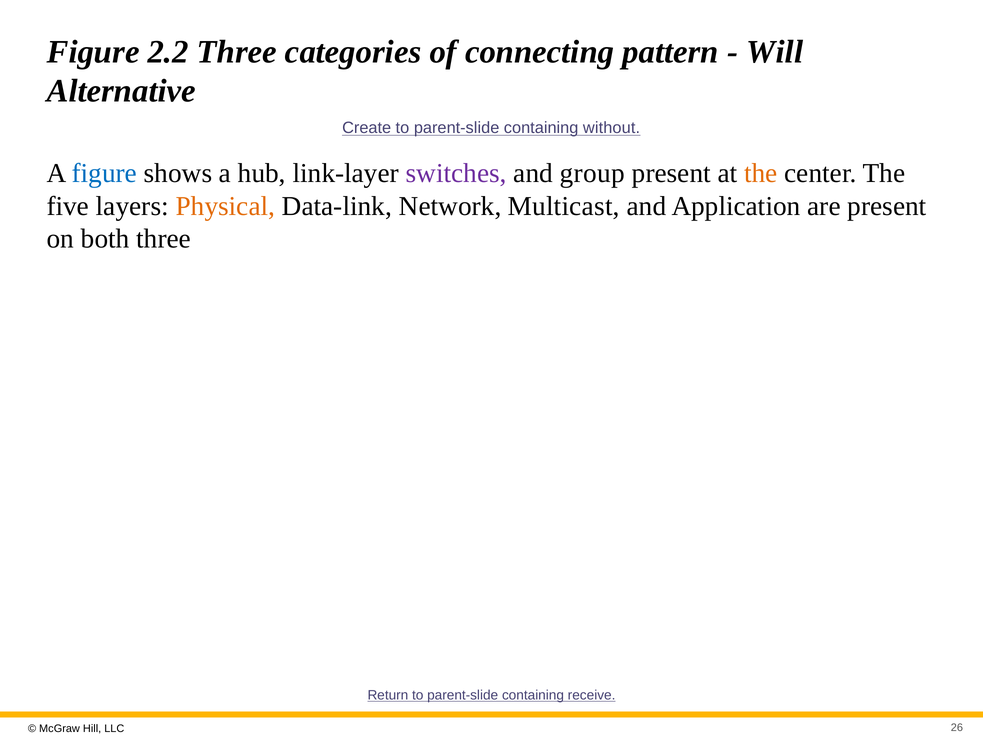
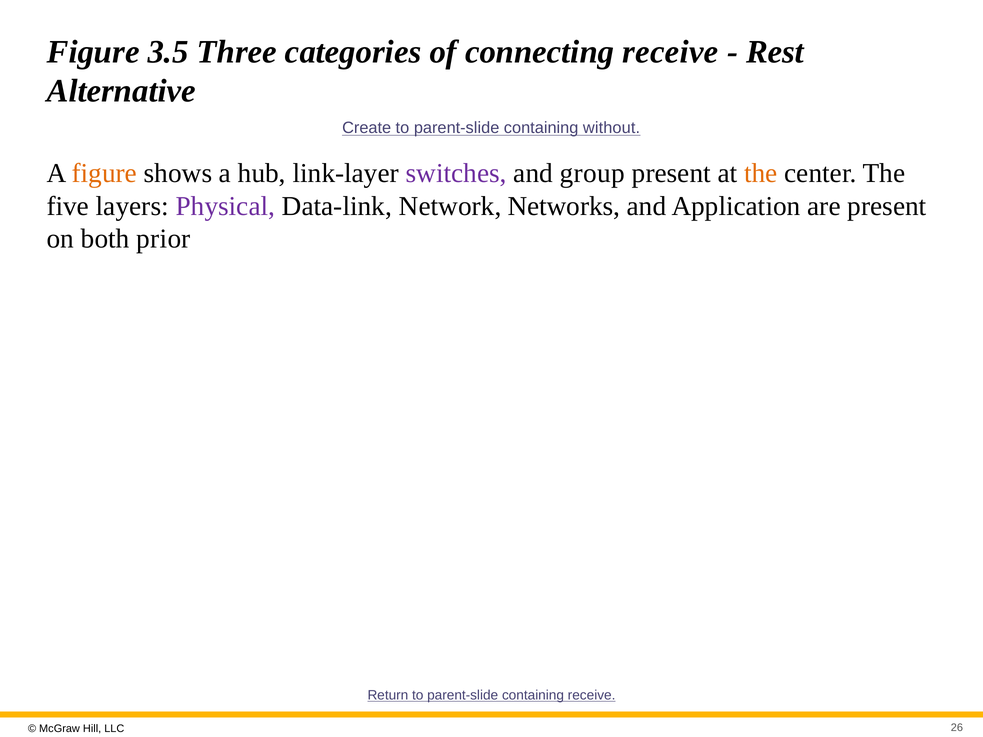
2.2: 2.2 -> 3.5
connecting pattern: pattern -> receive
Will: Will -> Rest
figure at (104, 173) colour: blue -> orange
Physical colour: orange -> purple
Multicast: Multicast -> Networks
both three: three -> prior
